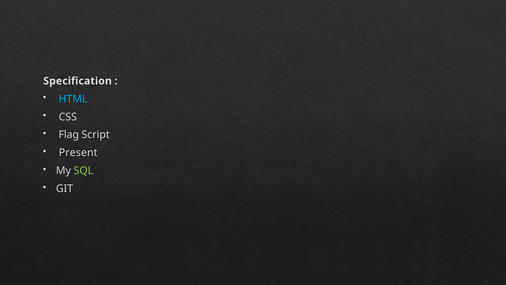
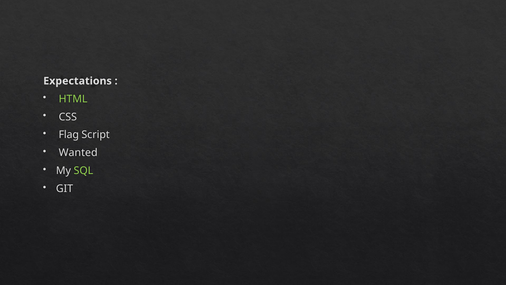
Specification: Specification -> Expectations
HTML colour: light blue -> light green
Present: Present -> Wanted
